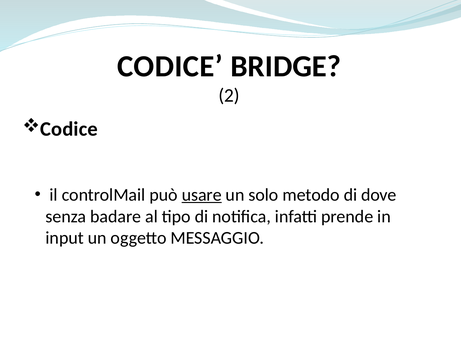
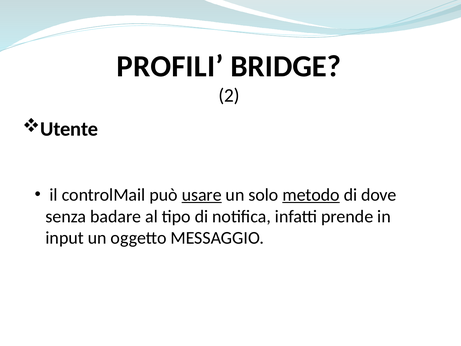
CODICE at (170, 66): CODICE -> PROFILI
Codice at (69, 129): Codice -> Utente
metodo underline: none -> present
